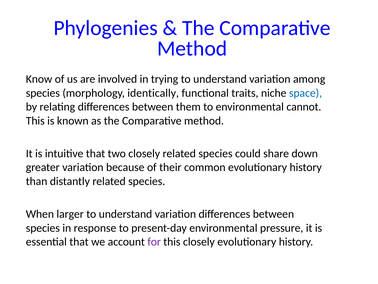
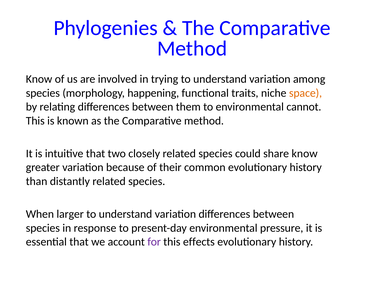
identically: identically -> happening
space colour: blue -> orange
share down: down -> know
this closely: closely -> effects
